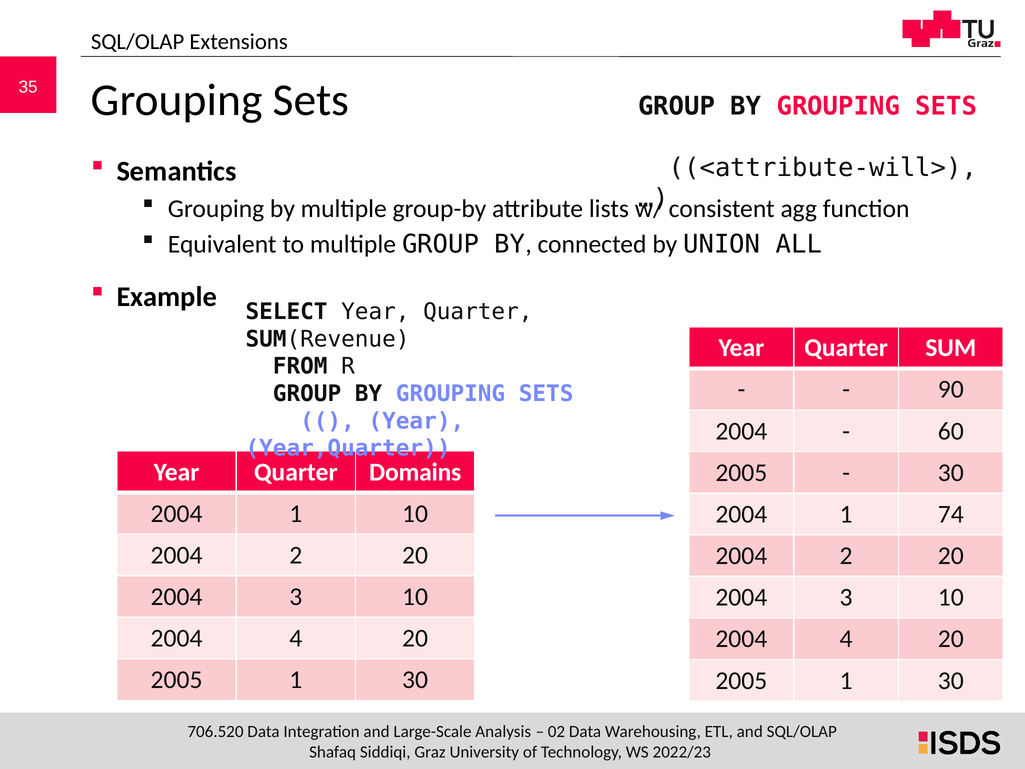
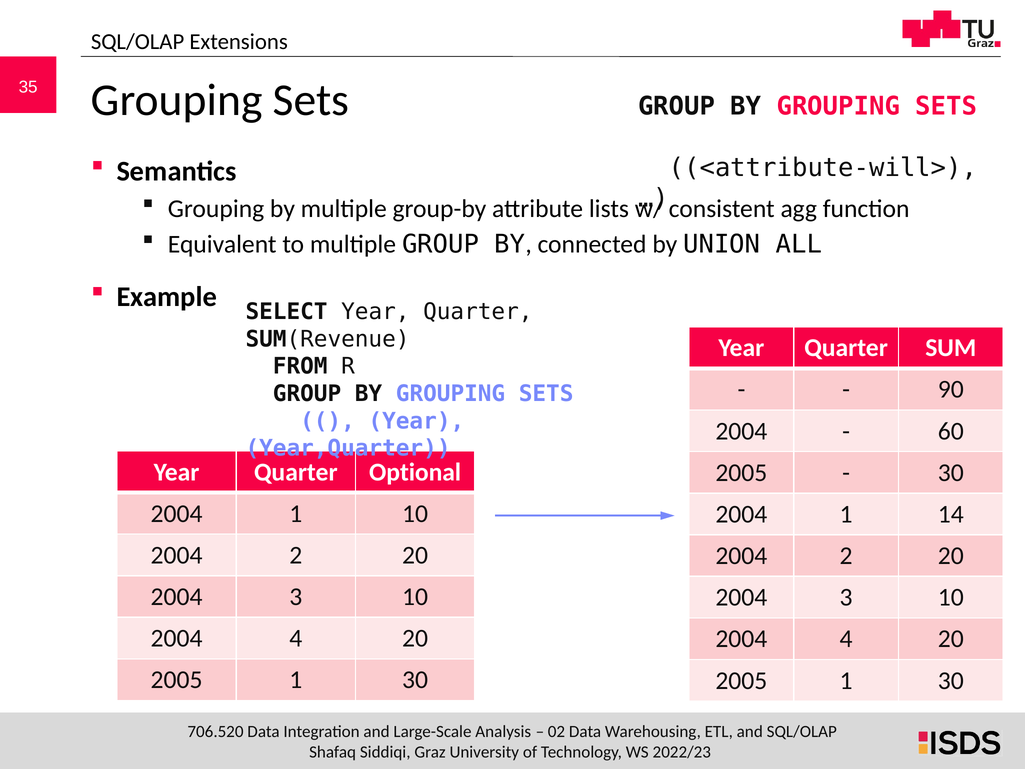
Domains: Domains -> Optional
74: 74 -> 14
